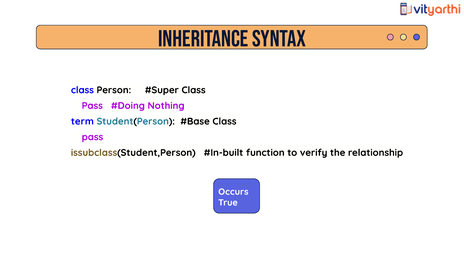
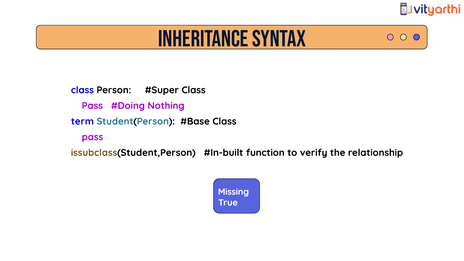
Occurs: Occurs -> Missing
